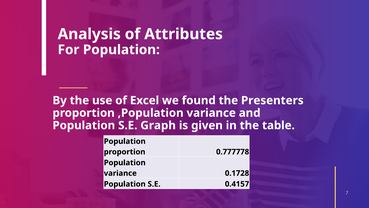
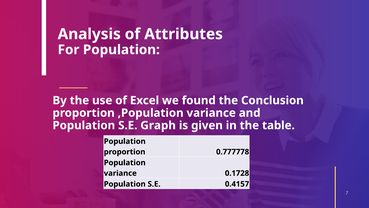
Presenters: Presenters -> Conclusion
